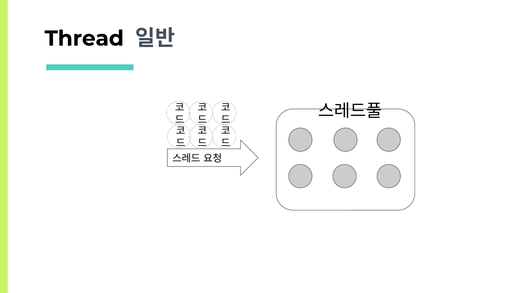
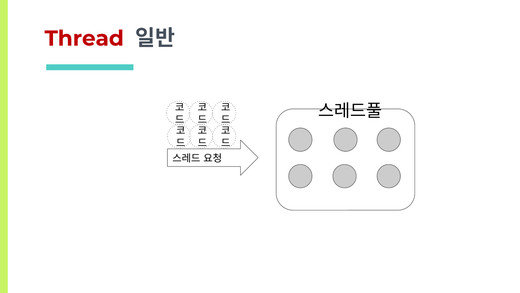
Thread colour: black -> red
